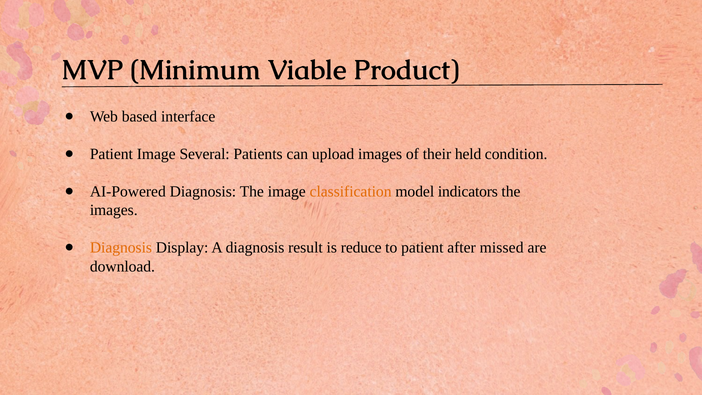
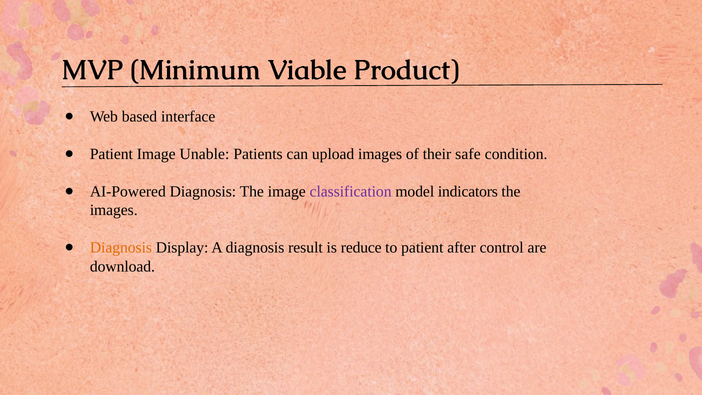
Several: Several -> Unable
held: held -> safe
classification colour: orange -> purple
missed: missed -> control
